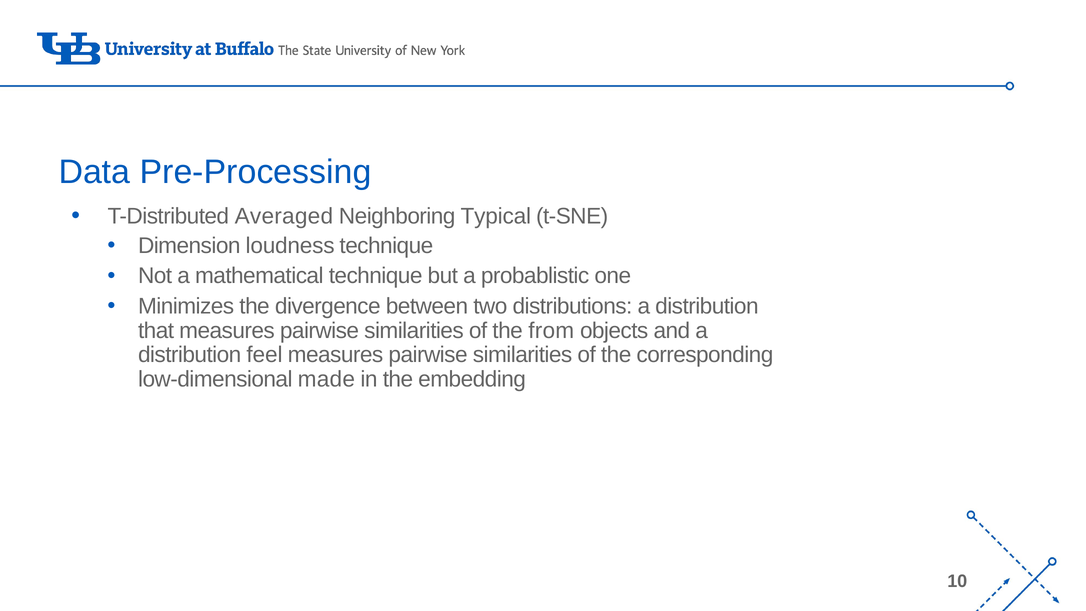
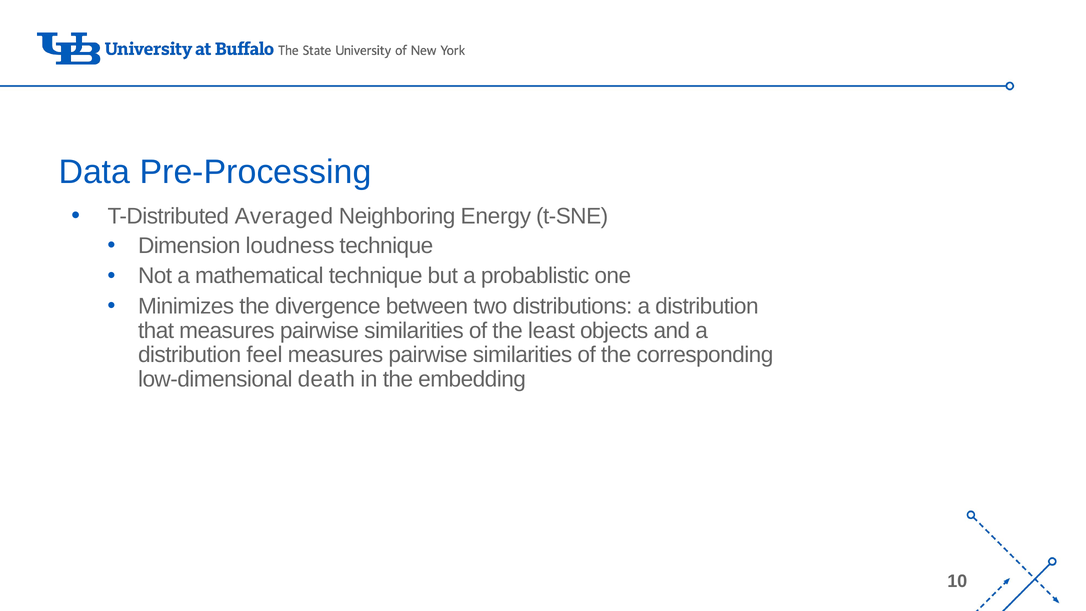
Typical: Typical -> Energy
from: from -> least
made: made -> death
